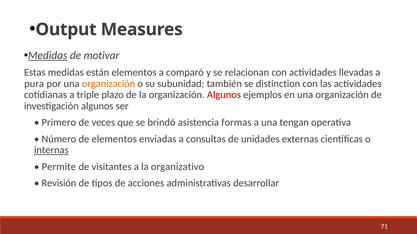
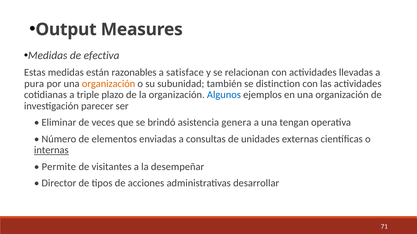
Medidas at (48, 56) underline: present -> none
motivar: motivar -> efectiva
están elementos: elementos -> razonables
comparó: comparó -> satisface
Algunos at (224, 95) colour: red -> blue
investigación algunos: algunos -> parecer
Primero: Primero -> Eliminar
formas: formas -> genera
organizativo: organizativo -> desempeñar
Revisión: Revisión -> Director
